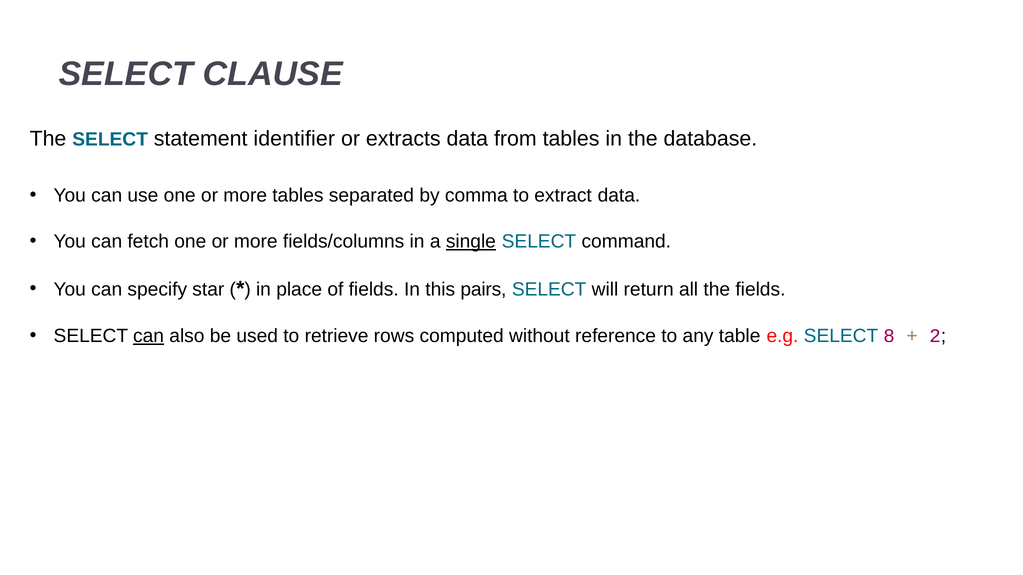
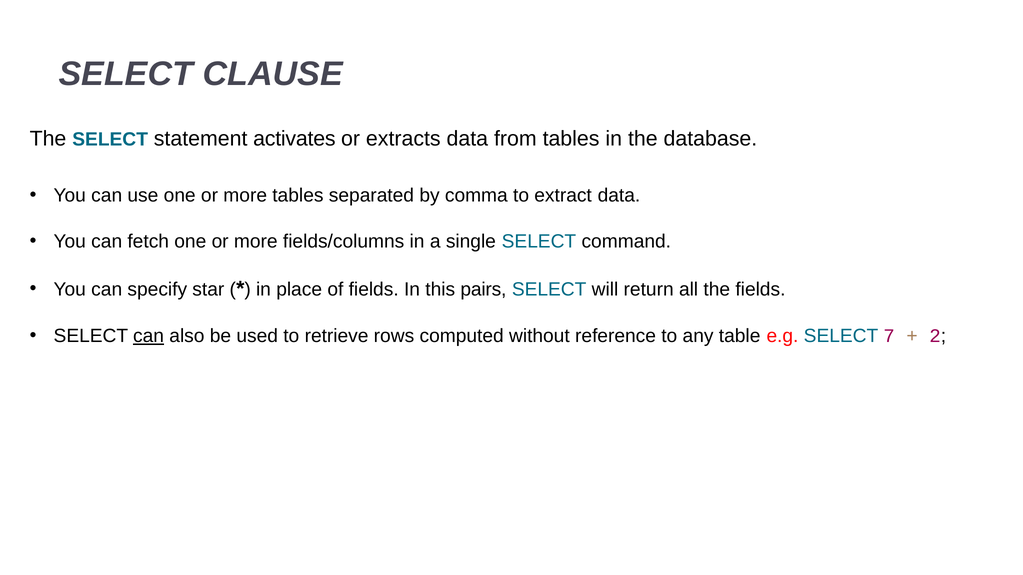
identifier: identifier -> activates
single underline: present -> none
8: 8 -> 7
